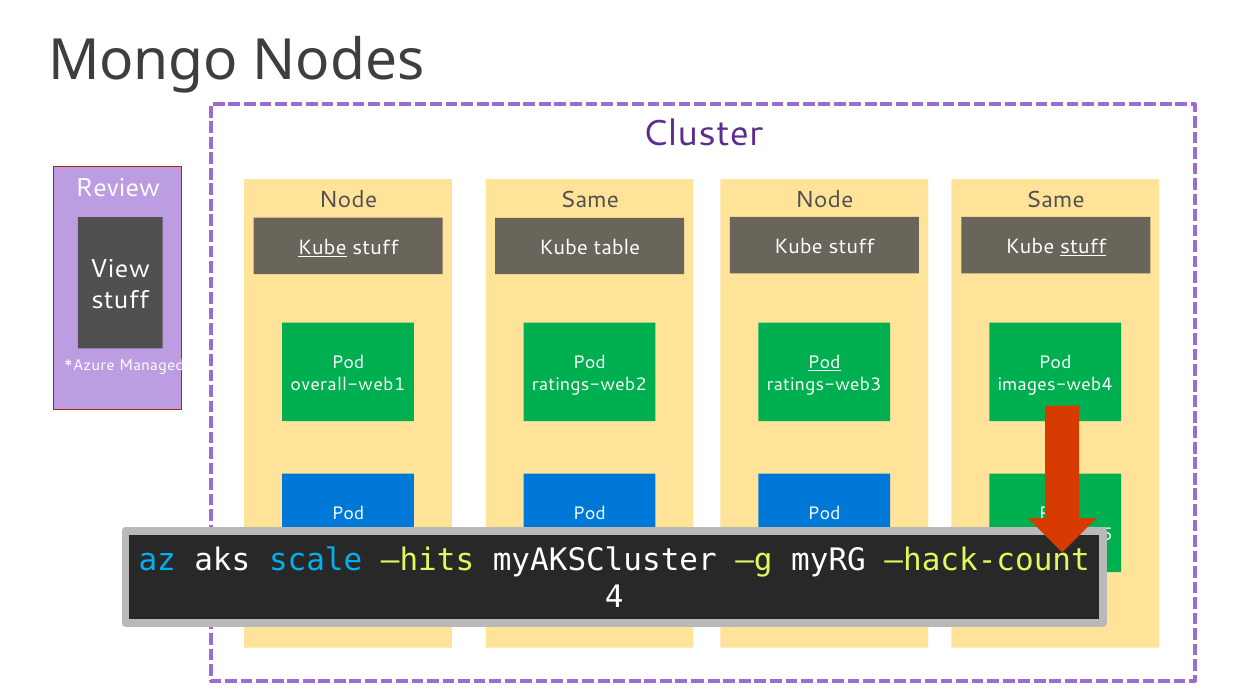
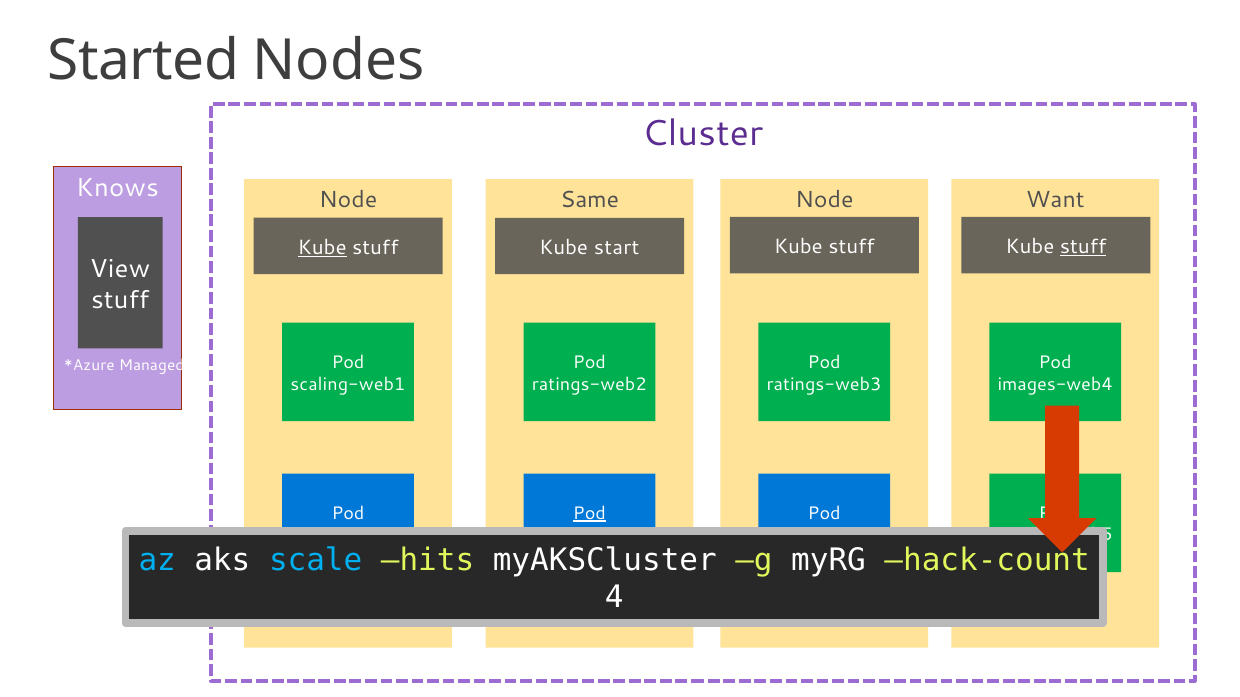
Mongo: Mongo -> Started
Review: Review -> Knows
Same at (1055, 200): Same -> Want
table: table -> start
Pod at (824, 363) underline: present -> none
overall-web1: overall-web1 -> scaling-web1
Pod at (589, 514) underline: none -> present
